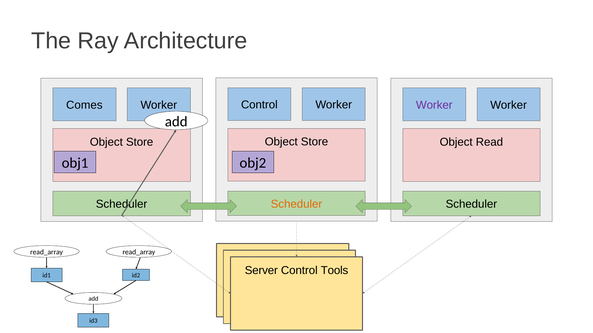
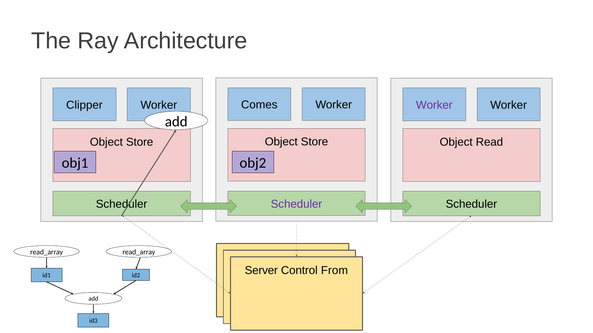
Control at (259, 105): Control -> Comes
Comes: Comes -> Clipper
Scheduler at (297, 204) colour: orange -> purple
Tools: Tools -> From
